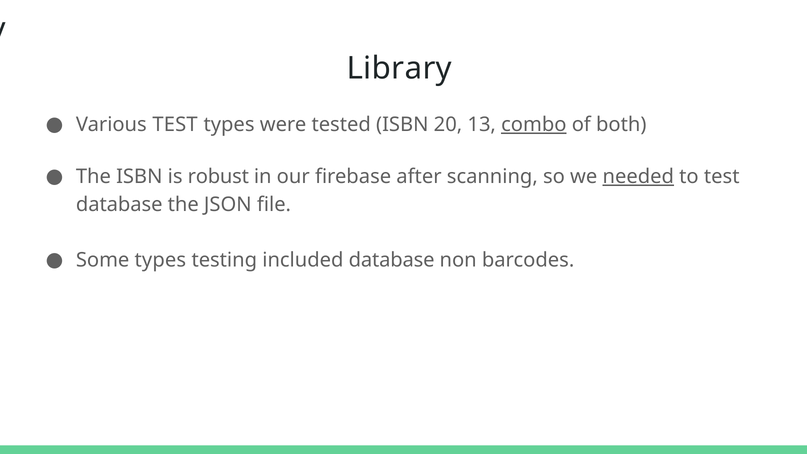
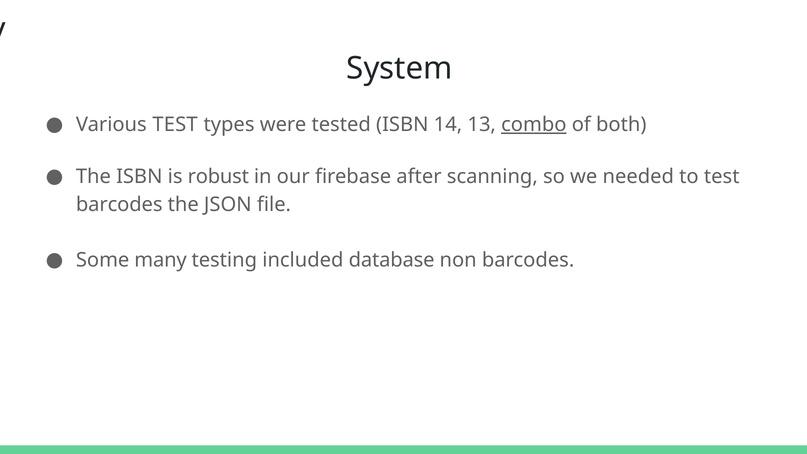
Library: Library -> System
20: 20 -> 14
needed underline: present -> none
database at (119, 204): database -> barcodes
Some types: types -> many
